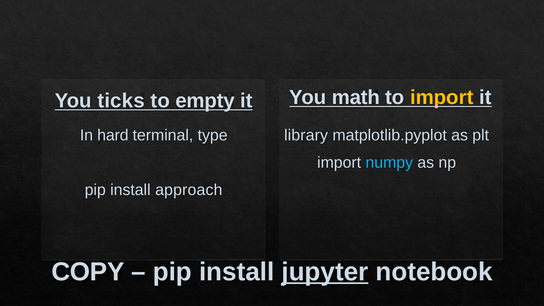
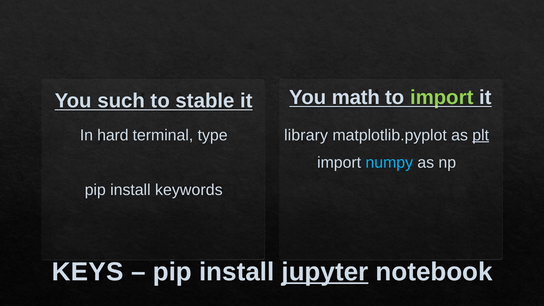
import at (442, 97) colour: yellow -> light green
ticks: ticks -> such
empty: empty -> stable
plt underline: none -> present
approach: approach -> keywords
COPY: COPY -> KEYS
